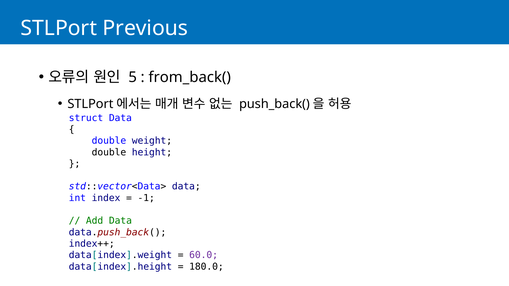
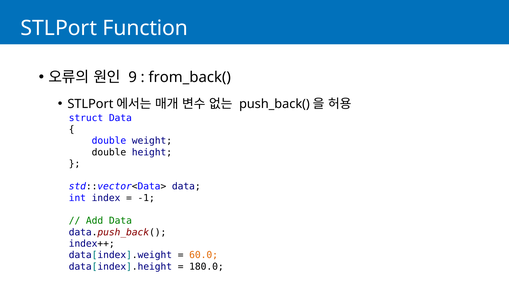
Previous: Previous -> Function
5: 5 -> 9
60.0 colour: purple -> orange
